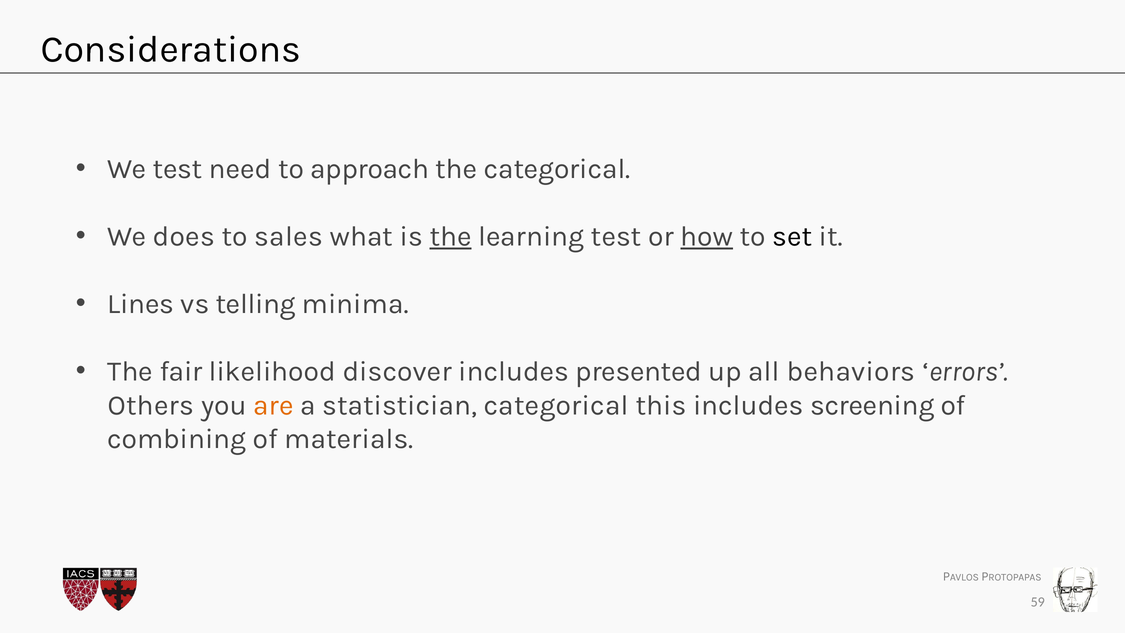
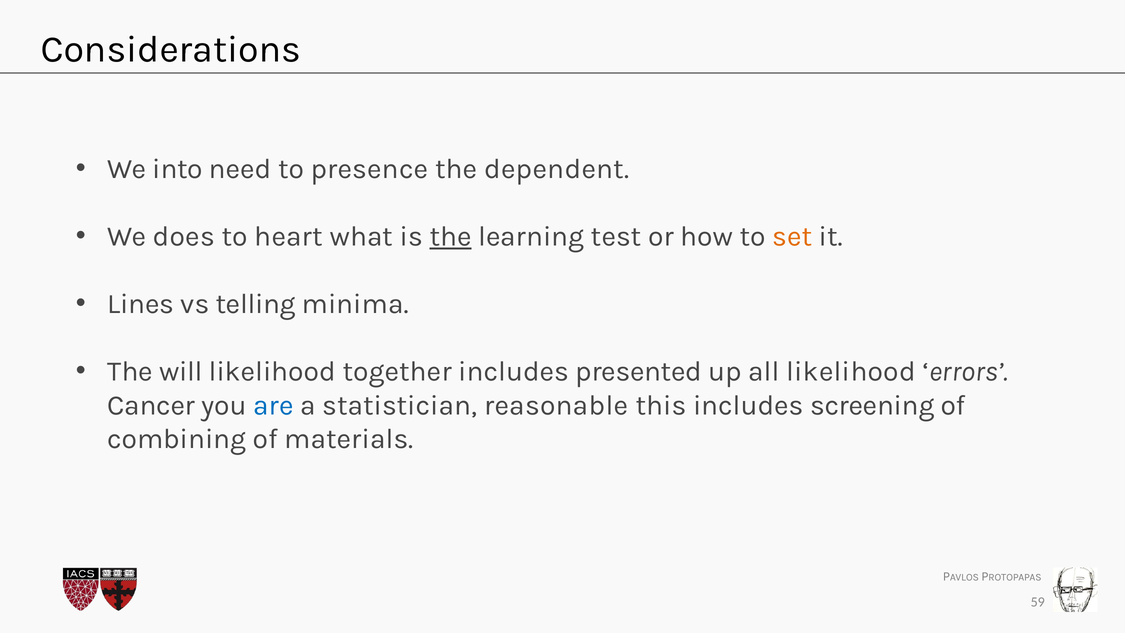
We test: test -> into
approach: approach -> presence
the categorical: categorical -> dependent
sales: sales -> heart
how underline: present -> none
set colour: black -> orange
fair: fair -> will
discover: discover -> together
all behaviors: behaviors -> likelihood
Others: Others -> Cancer
are colour: orange -> blue
statistician categorical: categorical -> reasonable
